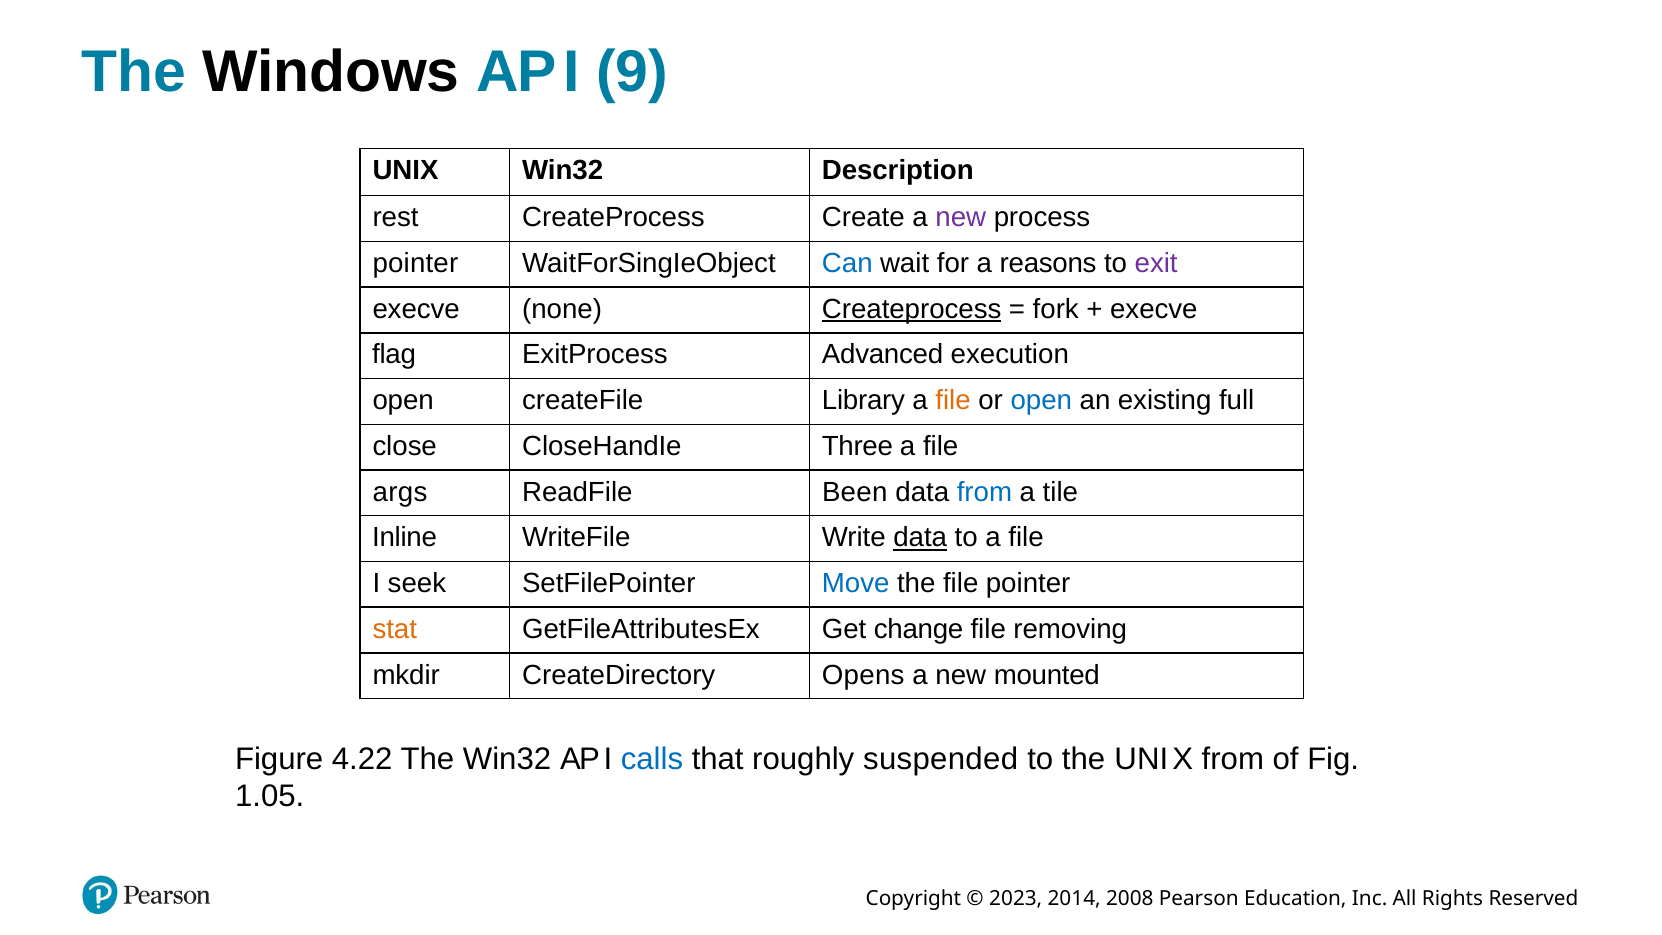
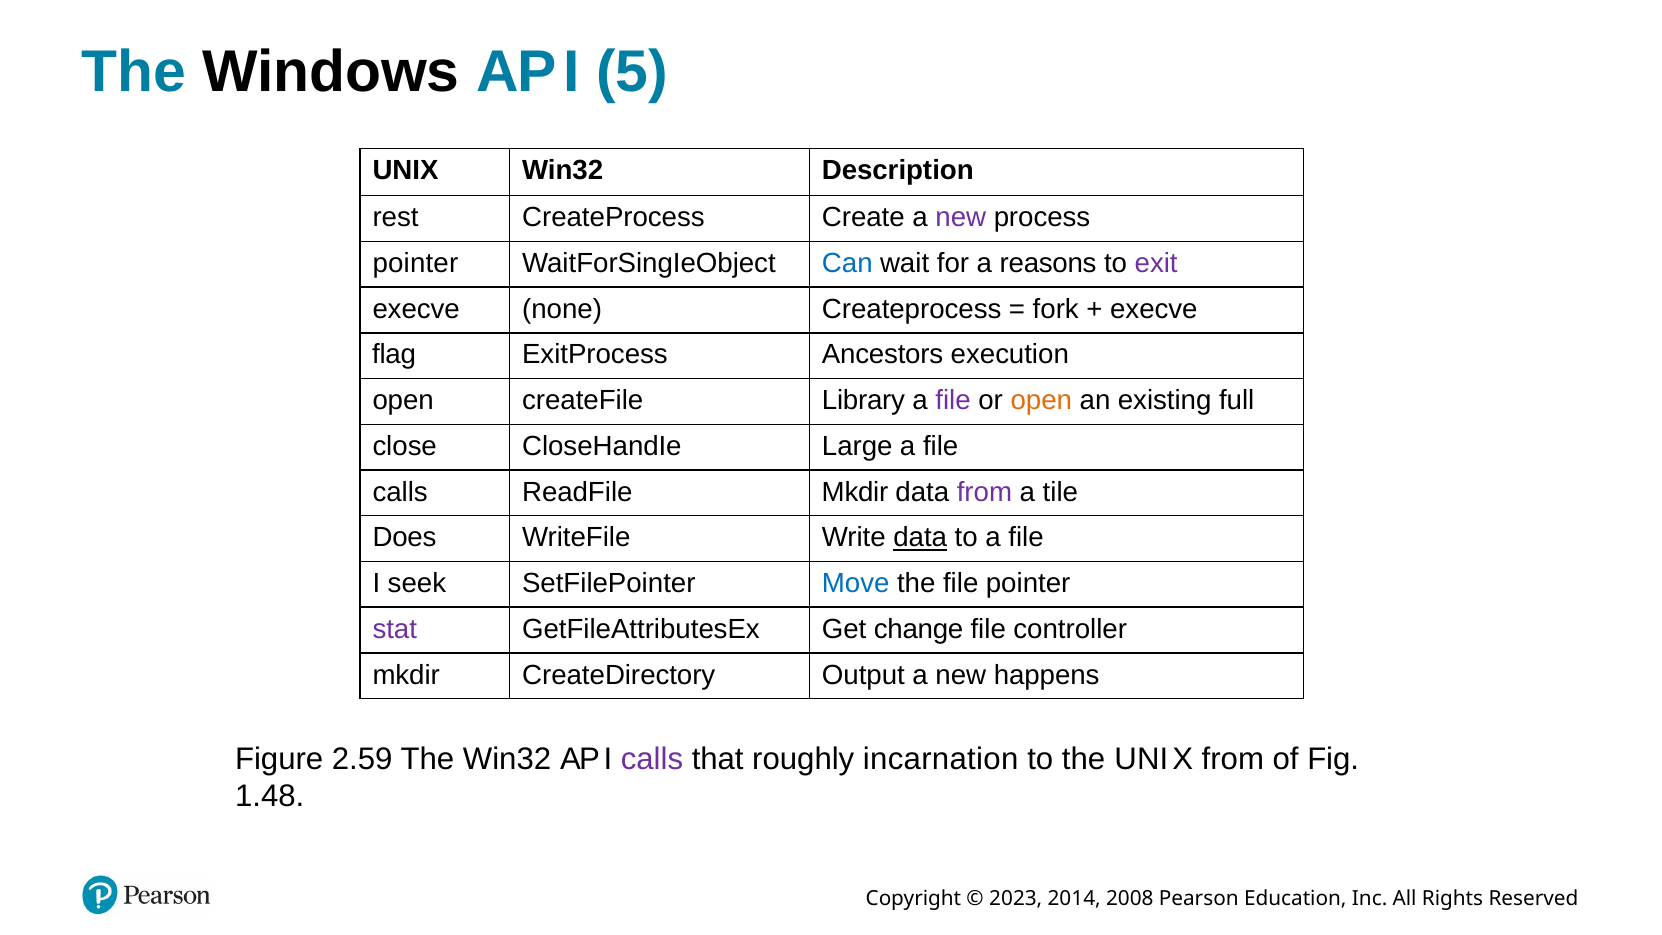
9: 9 -> 5
Createprocess at (912, 309) underline: present -> none
Advanced: Advanced -> Ancestors
file at (953, 400) colour: orange -> purple
open at (1041, 400) colour: blue -> orange
Three: Three -> Large
args at (400, 492): args -> calls
ReadFile Been: Been -> Mkdir
from at (984, 492) colour: blue -> purple
Inline: Inline -> Does
stat colour: orange -> purple
removing: removing -> controller
Opens: Opens -> Output
mounted: mounted -> happens
4.22: 4.22 -> 2.59
calls at (652, 759) colour: blue -> purple
suspended: suspended -> incarnation
1.05: 1.05 -> 1.48
